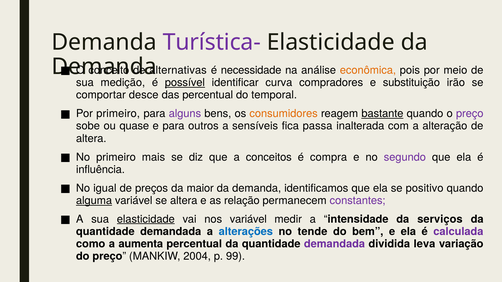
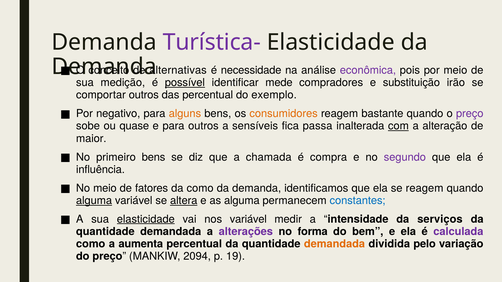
econômica colour: orange -> purple
curva: curva -> mede
comportar desce: desce -> outros
temporal: temporal -> exemplo
Por primeiro: primeiro -> negativo
alguns colour: purple -> orange
bastante underline: present -> none
com underline: none -> present
altera at (91, 139): altera -> maior
primeiro mais: mais -> bens
conceitos: conceitos -> chamada
No igual: igual -> meio
preços: preços -> fatores
da maior: maior -> como
se positivo: positivo -> reagem
altera at (184, 201) underline: none -> present
as relação: relação -> alguma
constantes colour: purple -> blue
alterações colour: blue -> purple
tende: tende -> forma
demandada at (335, 244) colour: purple -> orange
leva: leva -> pelo
2004: 2004 -> 2094
99: 99 -> 19
